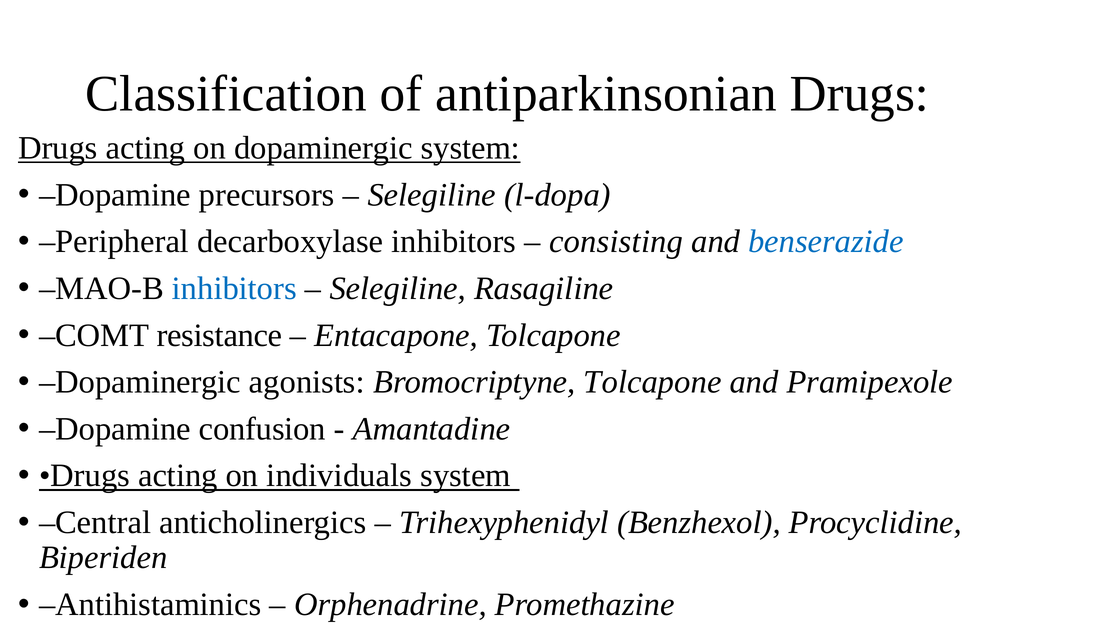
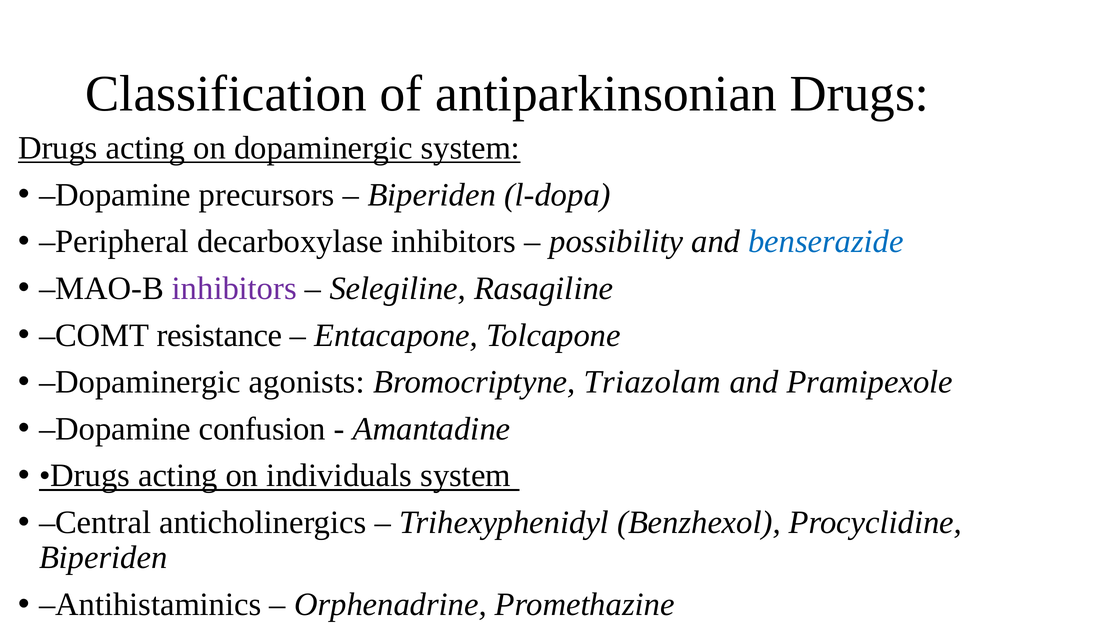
Selegiline at (432, 195): Selegiline -> Biperiden
consisting: consisting -> possibility
inhibitors at (234, 289) colour: blue -> purple
Bromocriptyne Tolcapone: Tolcapone -> Triazolam
